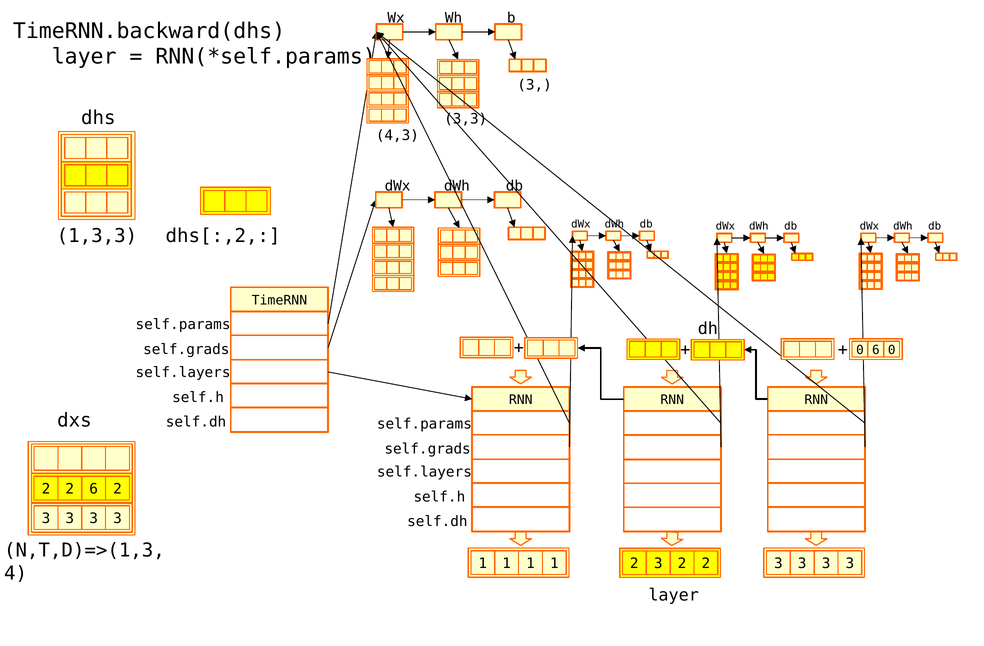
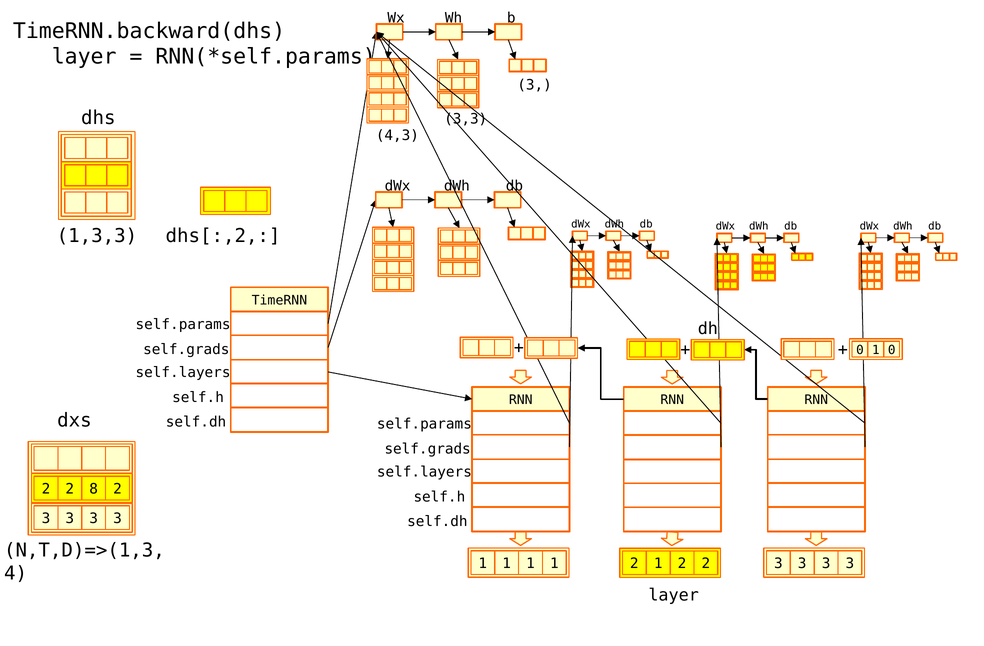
0 6: 6 -> 1
2 6: 6 -> 8
3 at (658, 564): 3 -> 1
